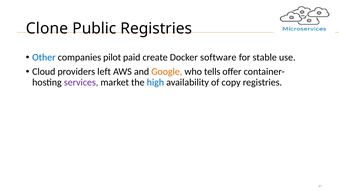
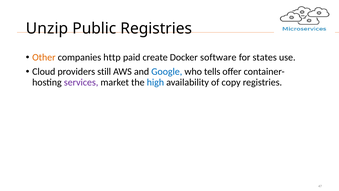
Clone: Clone -> Unzip
Other colour: blue -> orange
pilot: pilot -> http
stable: stable -> states
left: left -> still
Google colour: orange -> blue
